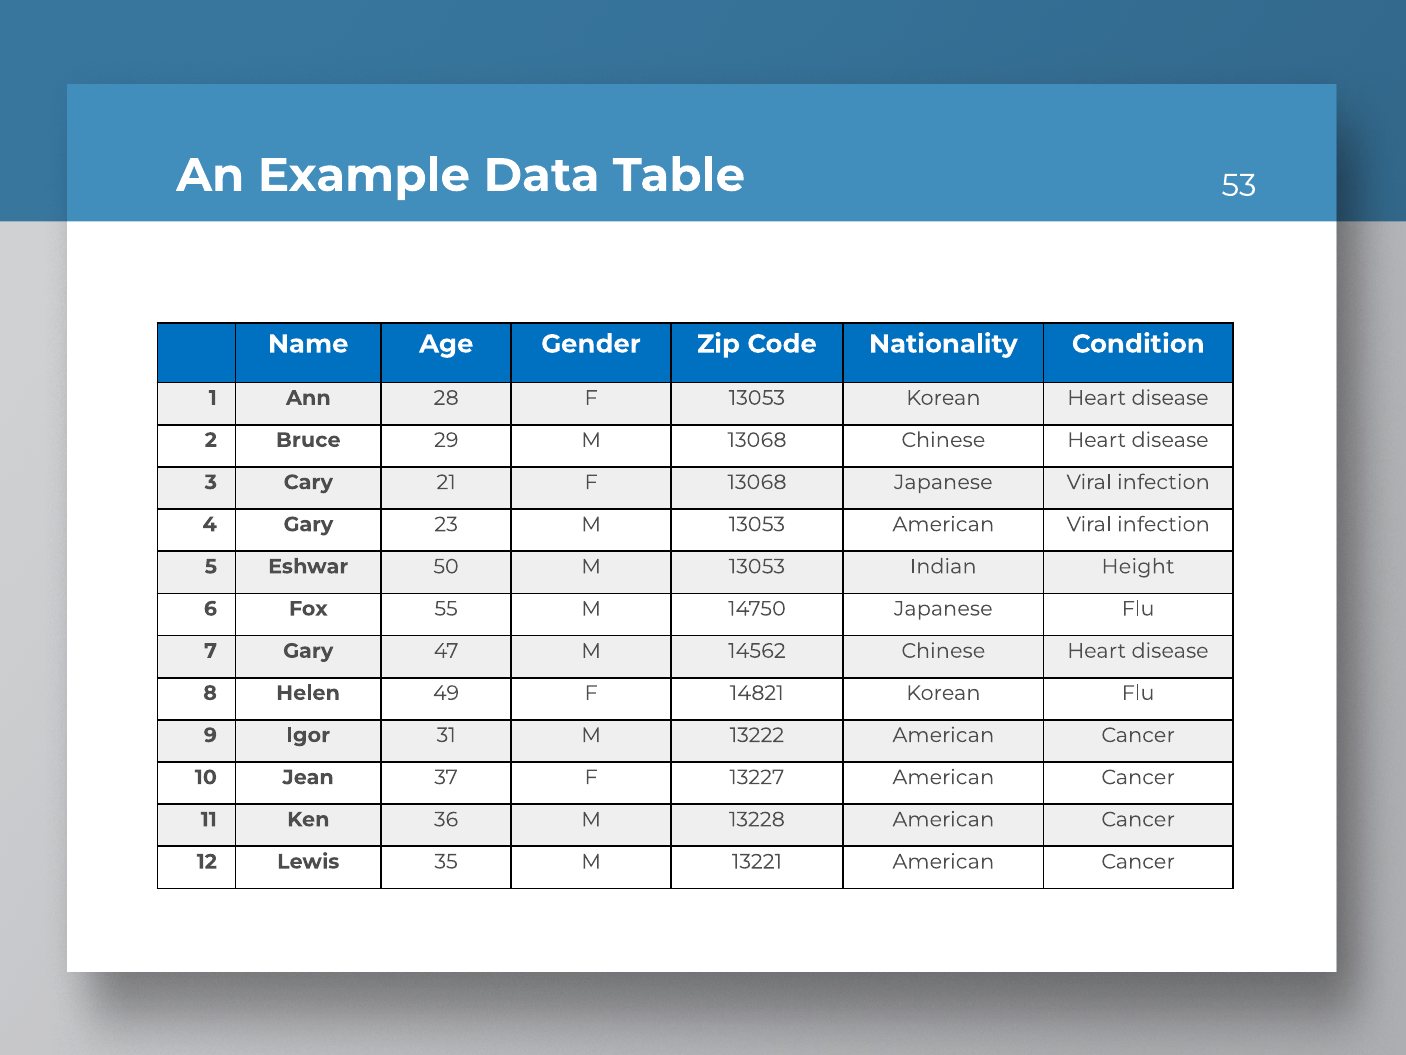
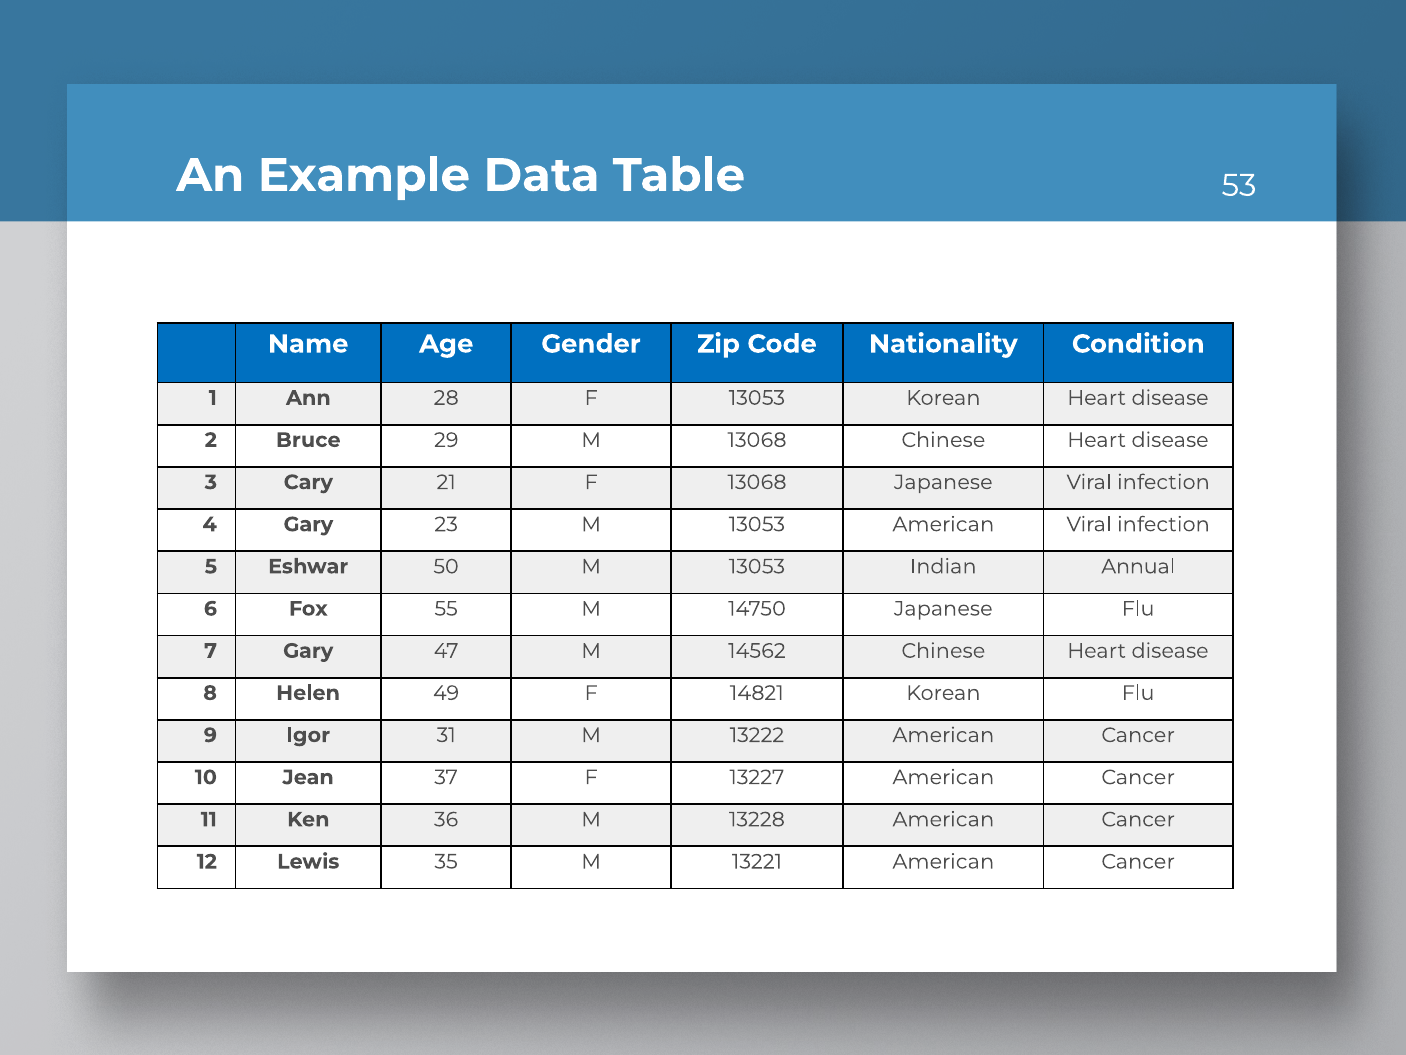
Height: Height -> Annual
